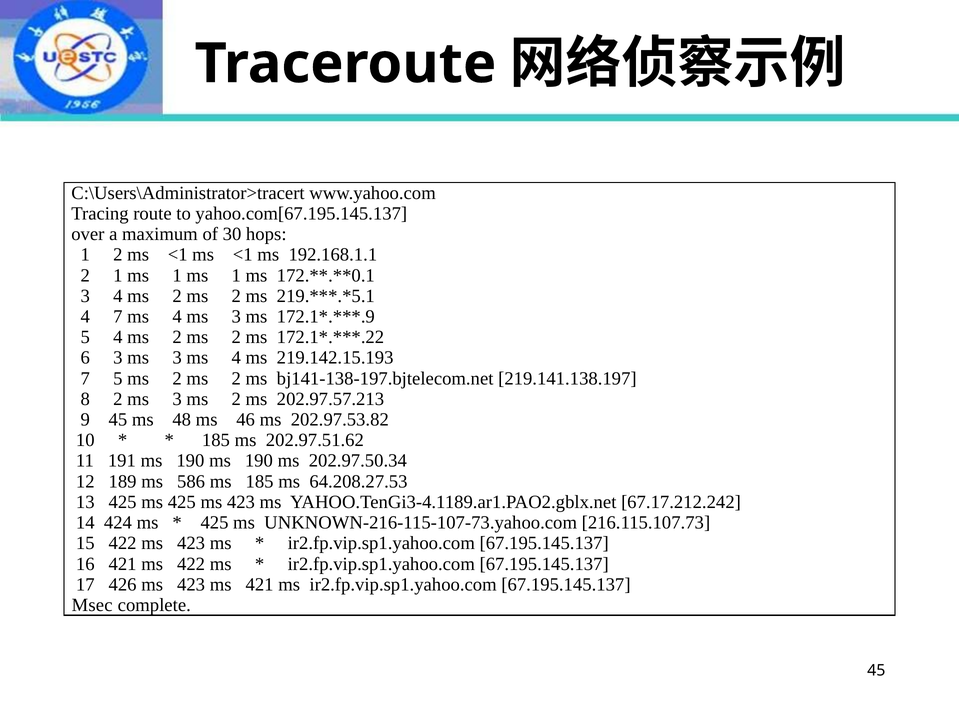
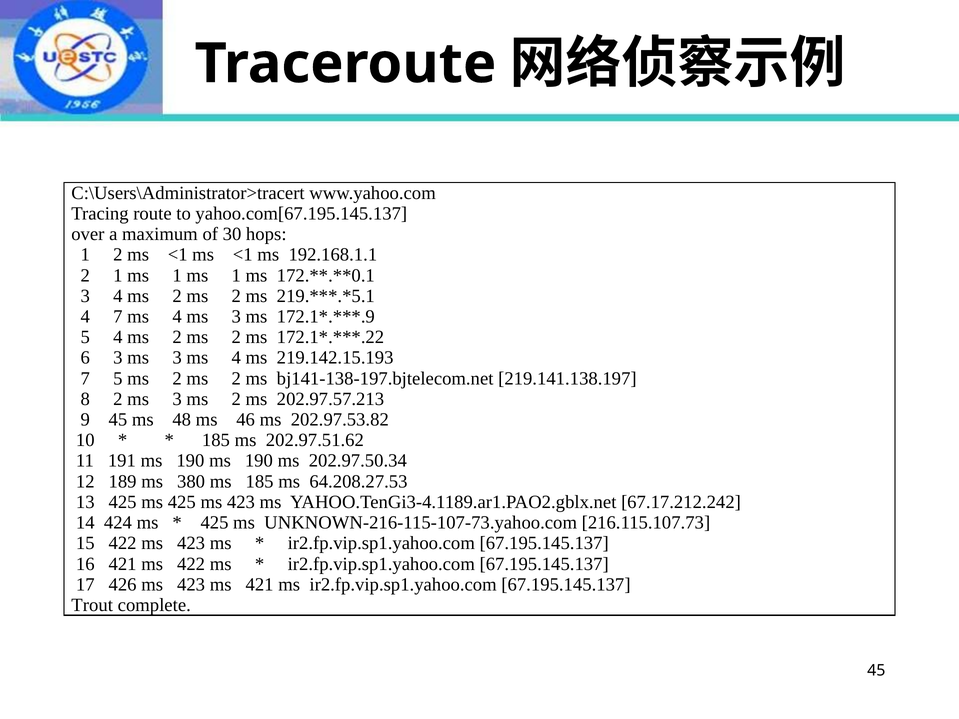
586: 586 -> 380
Msec: Msec -> Trout
